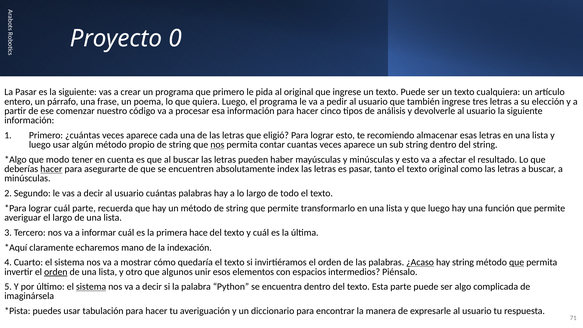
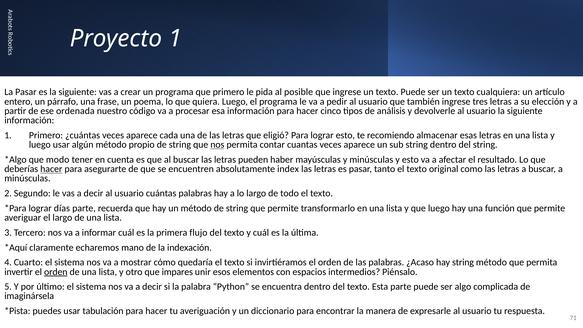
Proyecto 0: 0 -> 1
al original: original -> posible
comenzar: comenzar -> ordenada
lograr cuál: cuál -> días
hace: hace -> flujo
¿Acaso underline: present -> none
que at (517, 262) underline: present -> none
algunos: algunos -> impares
sistema at (91, 287) underline: present -> none
